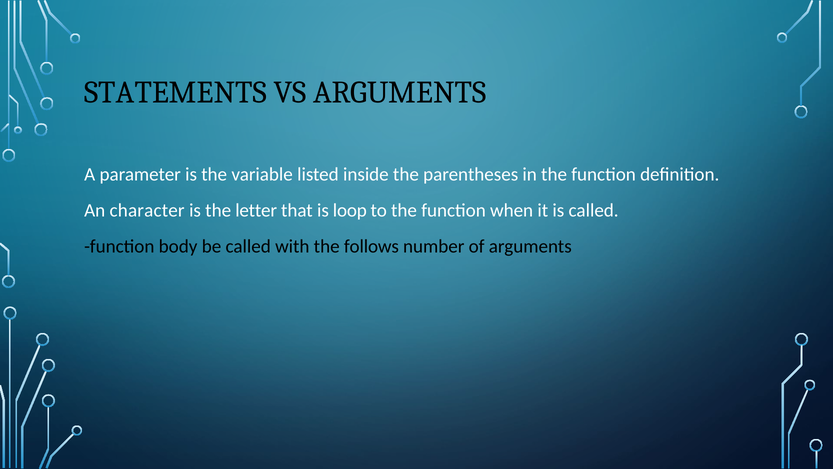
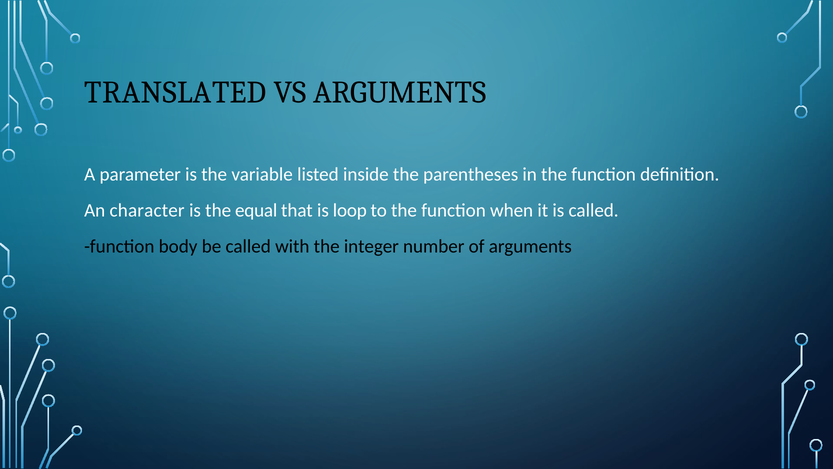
STATEMENTS: STATEMENTS -> TRANSLATED
letter: letter -> equal
follows: follows -> integer
